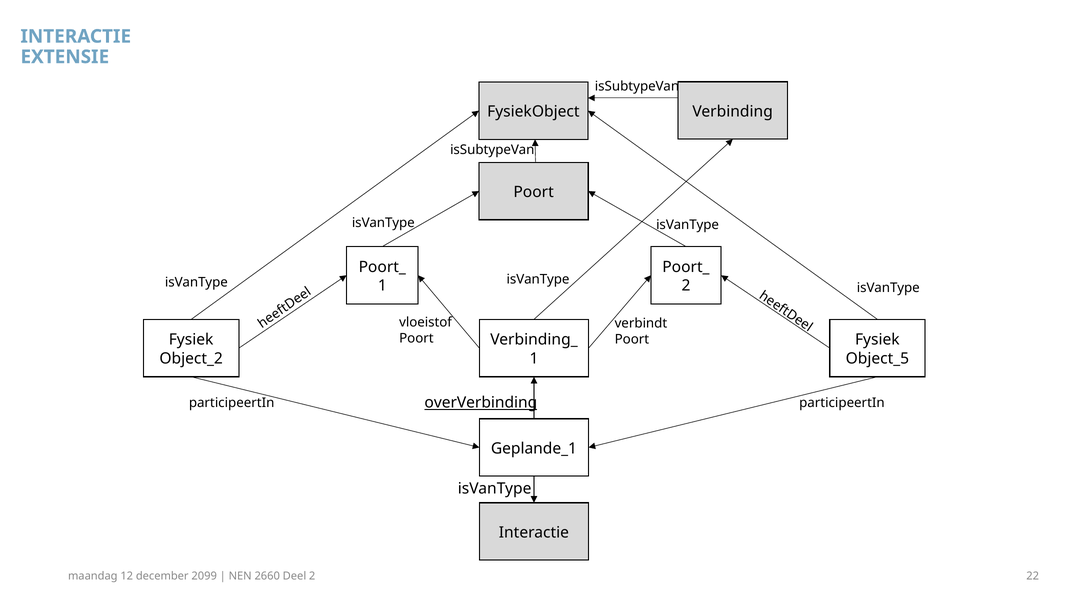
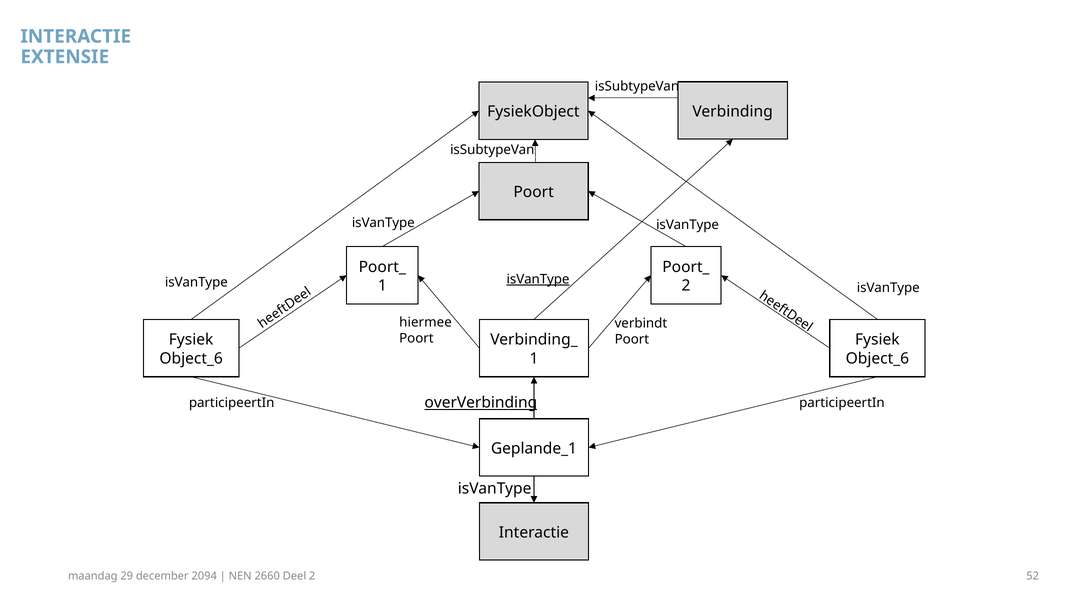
isVanType at (538, 279) underline: none -> present
vloeistof: vloeistof -> hiermee
Object_2 at (191, 358): Object_2 -> Object_6
Object_5 at (877, 358): Object_5 -> Object_6
12: 12 -> 29
2099: 2099 -> 2094
22: 22 -> 52
